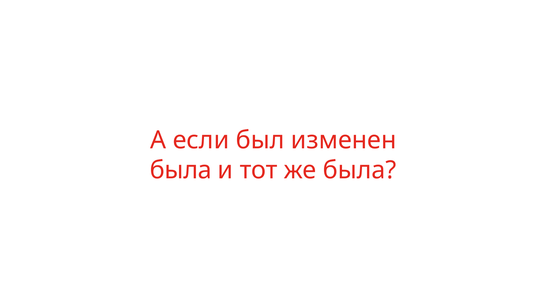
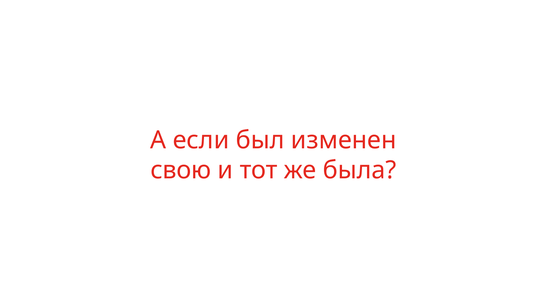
была at (181, 170): была -> свою
